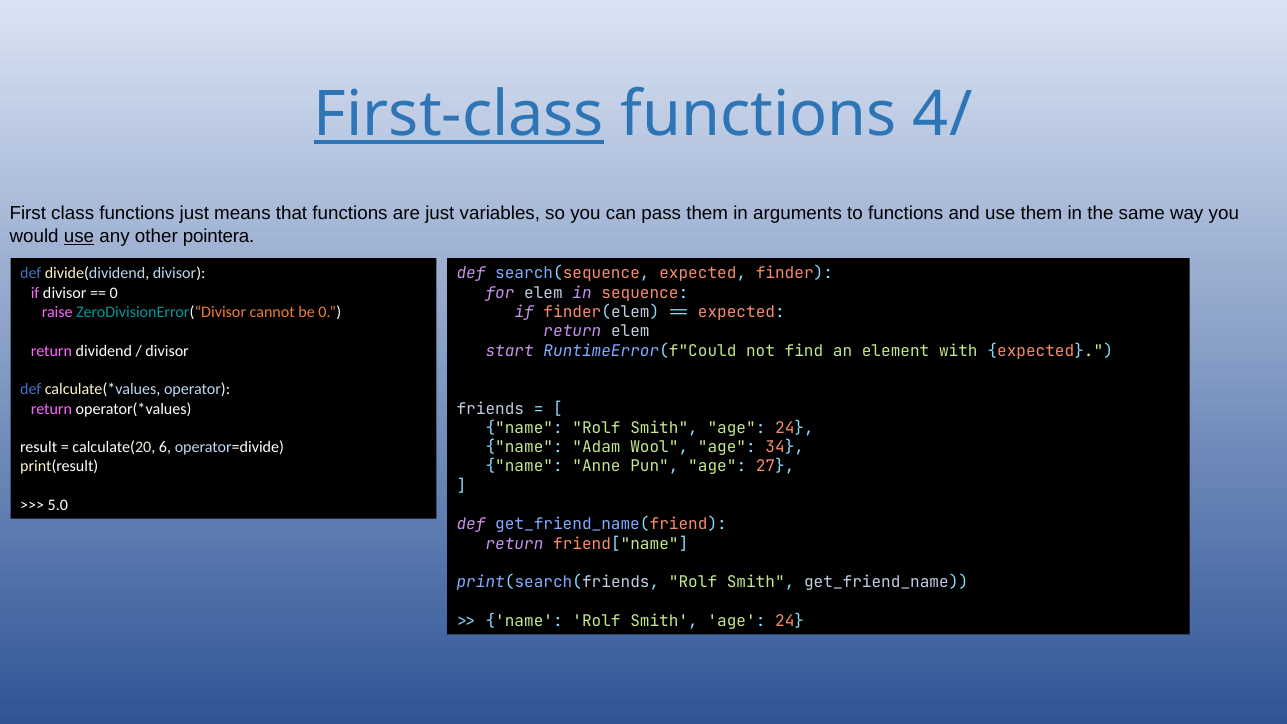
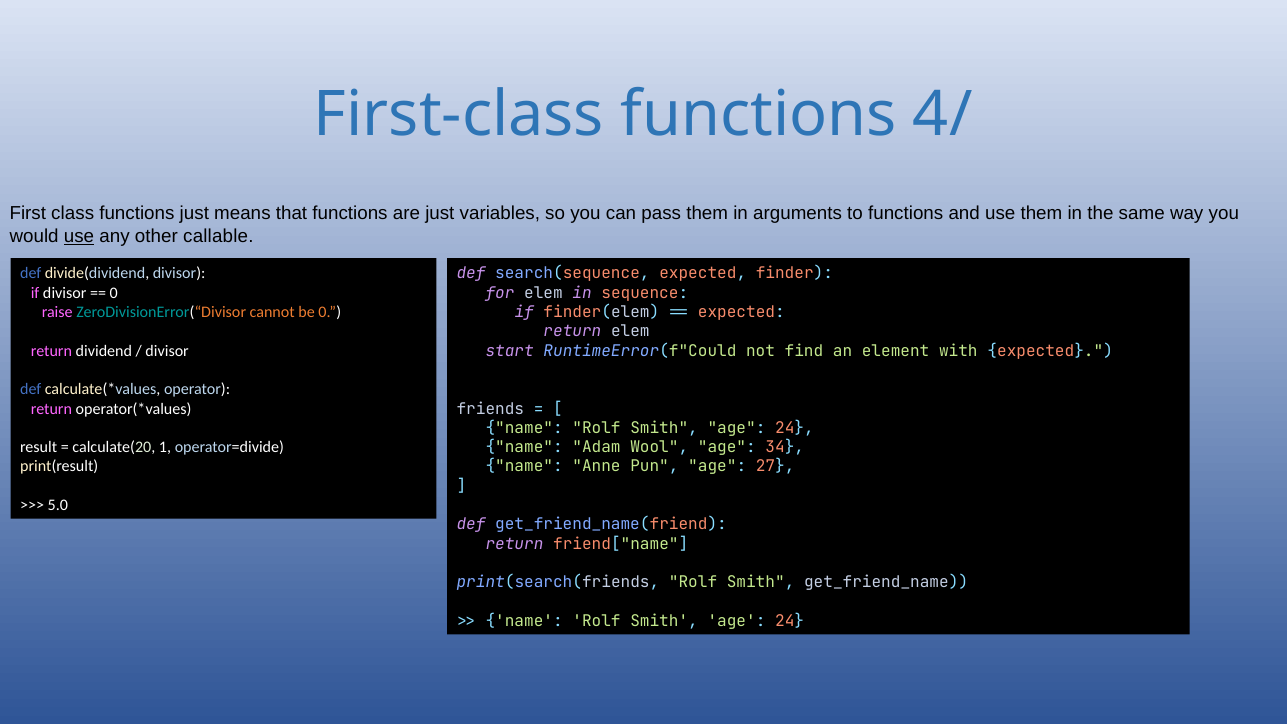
First-class underline: present -> none
pointera: pointera -> callable
6: 6 -> 1
